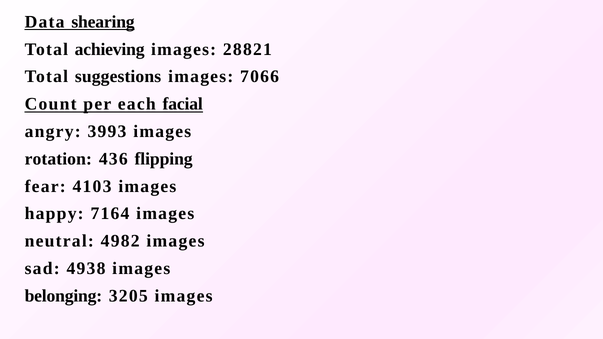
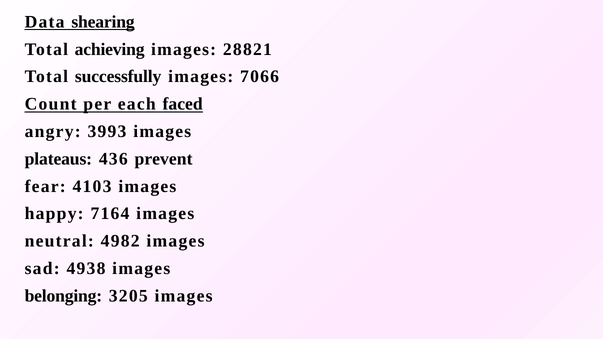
suggestions: suggestions -> successfully
facial: facial -> faced
rotation: rotation -> plateaus
flipping: flipping -> prevent
